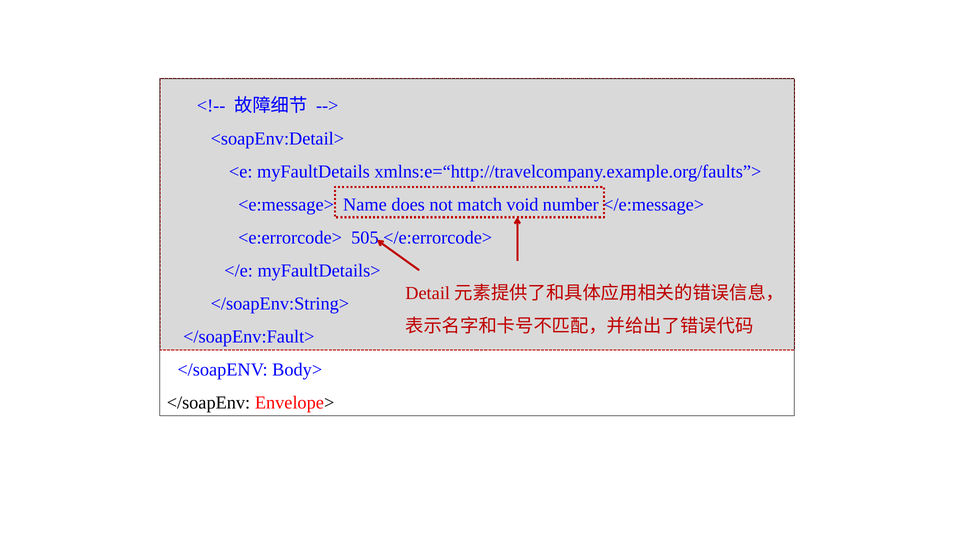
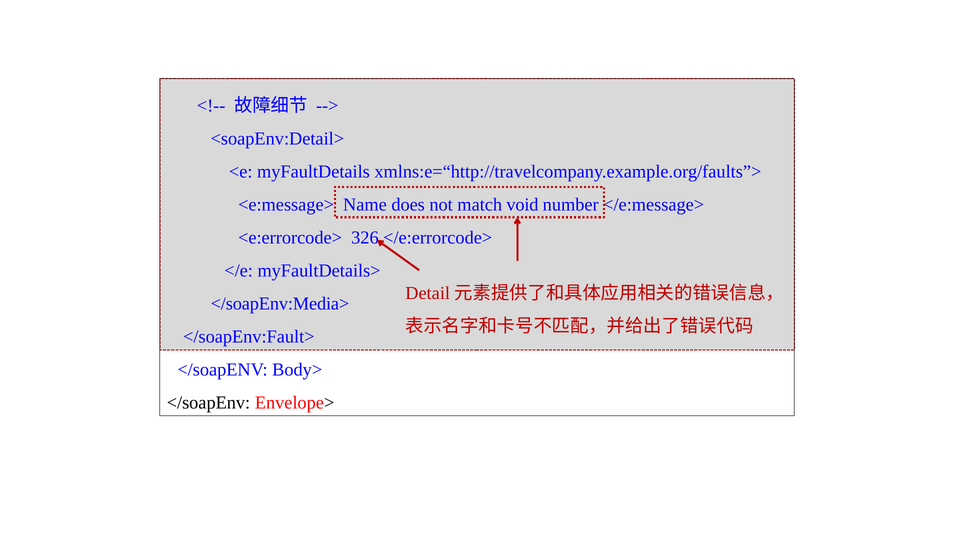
505: 505 -> 326
</soapEnv:String>: </soapEnv:String> -> </soapEnv:Media>
